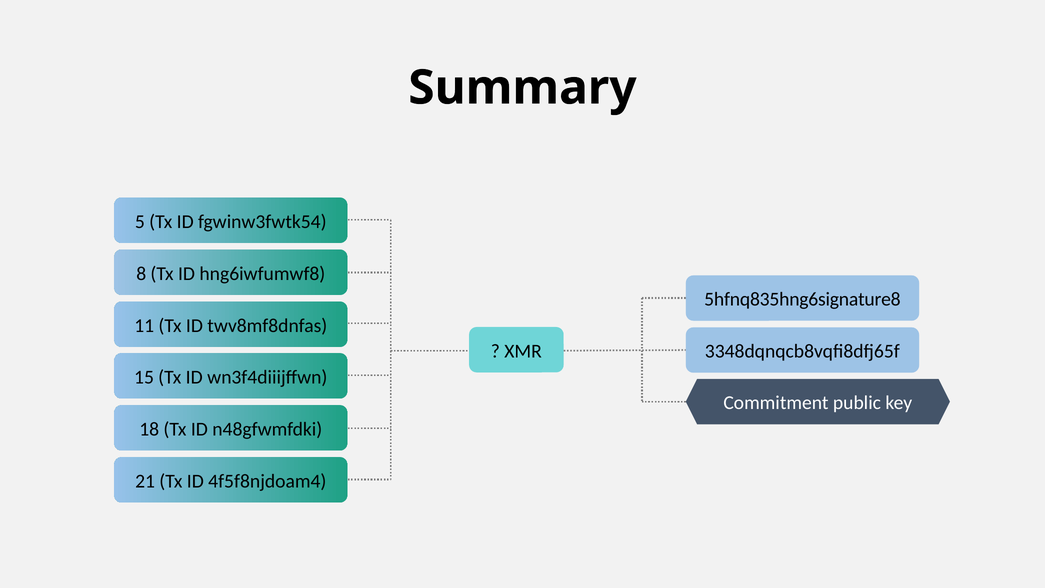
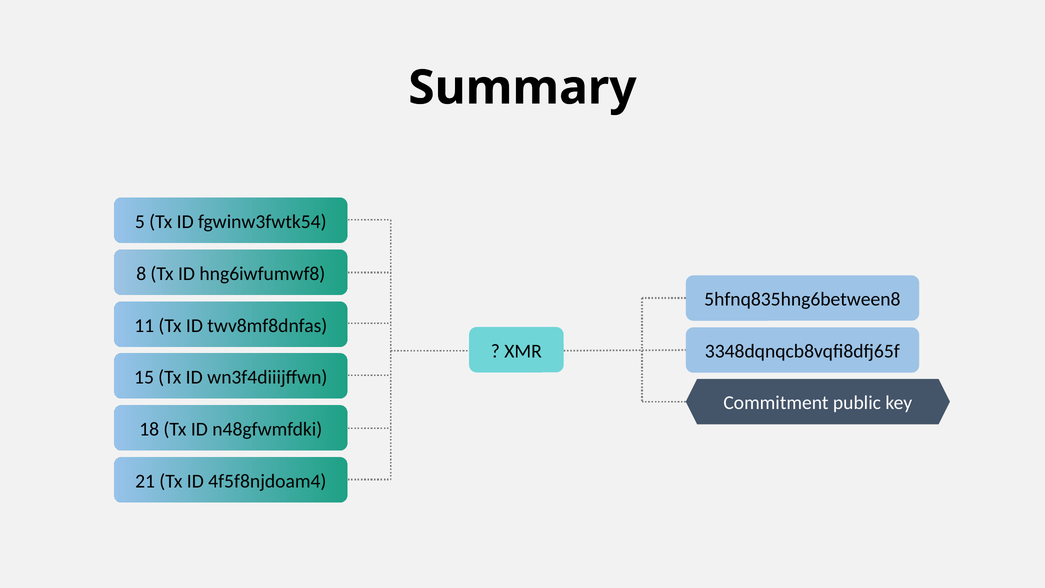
5hfnq835hng6signature8: 5hfnq835hng6signature8 -> 5hfnq835hng6between8
